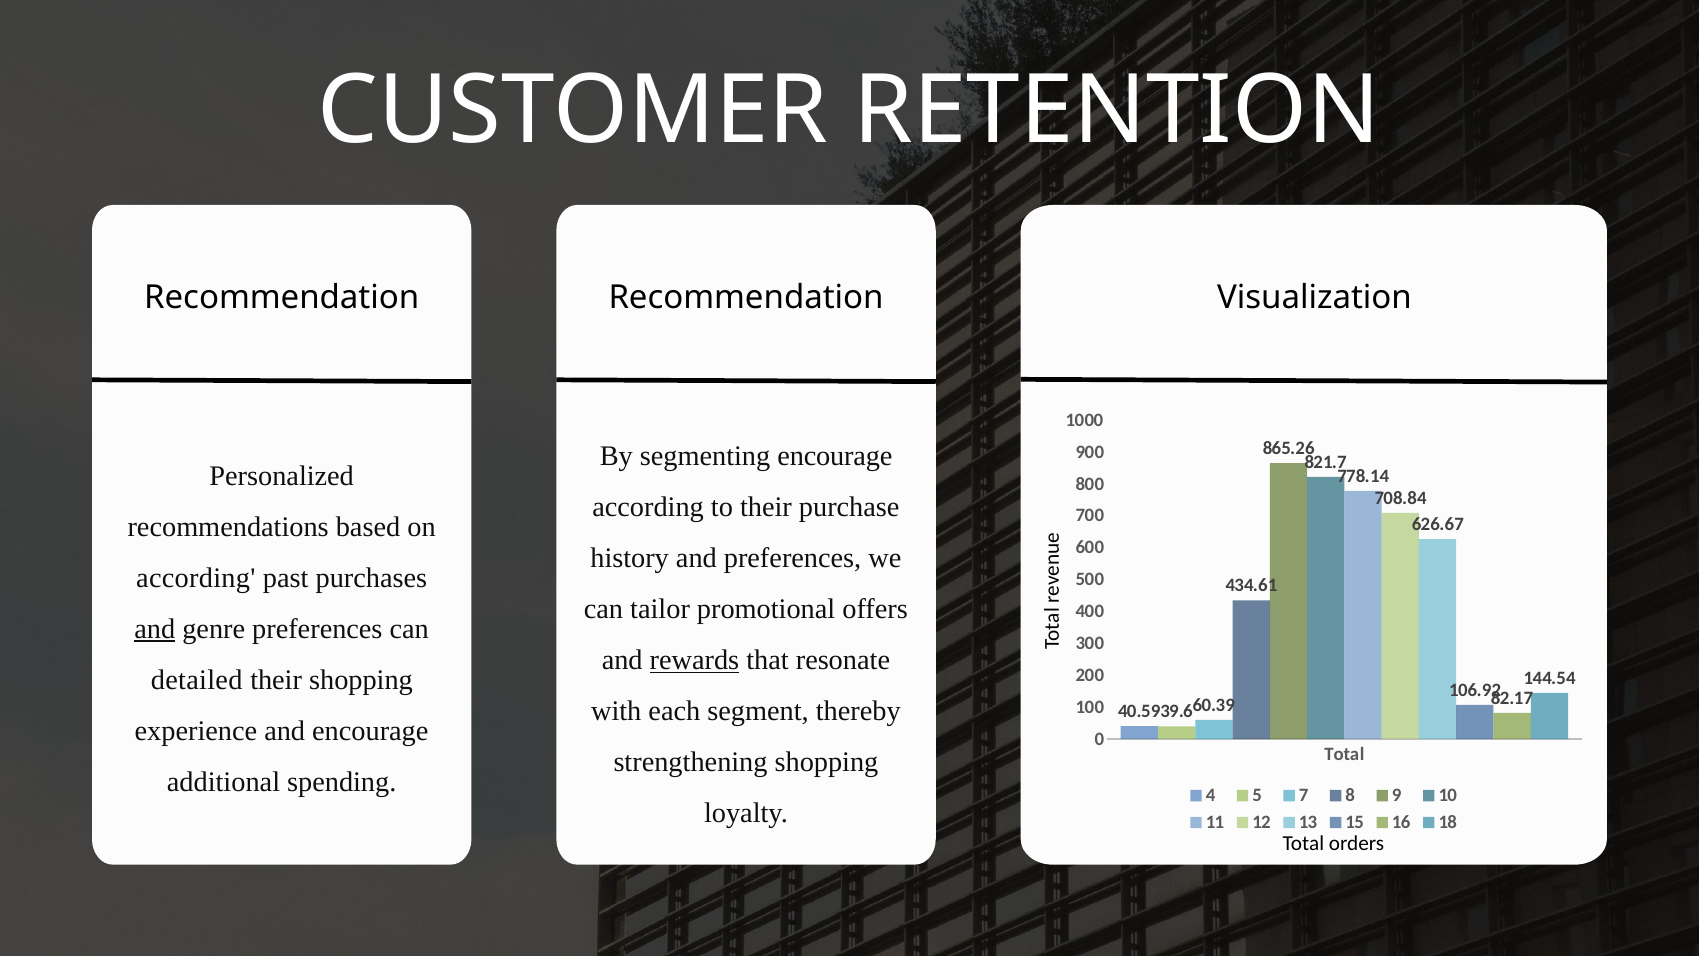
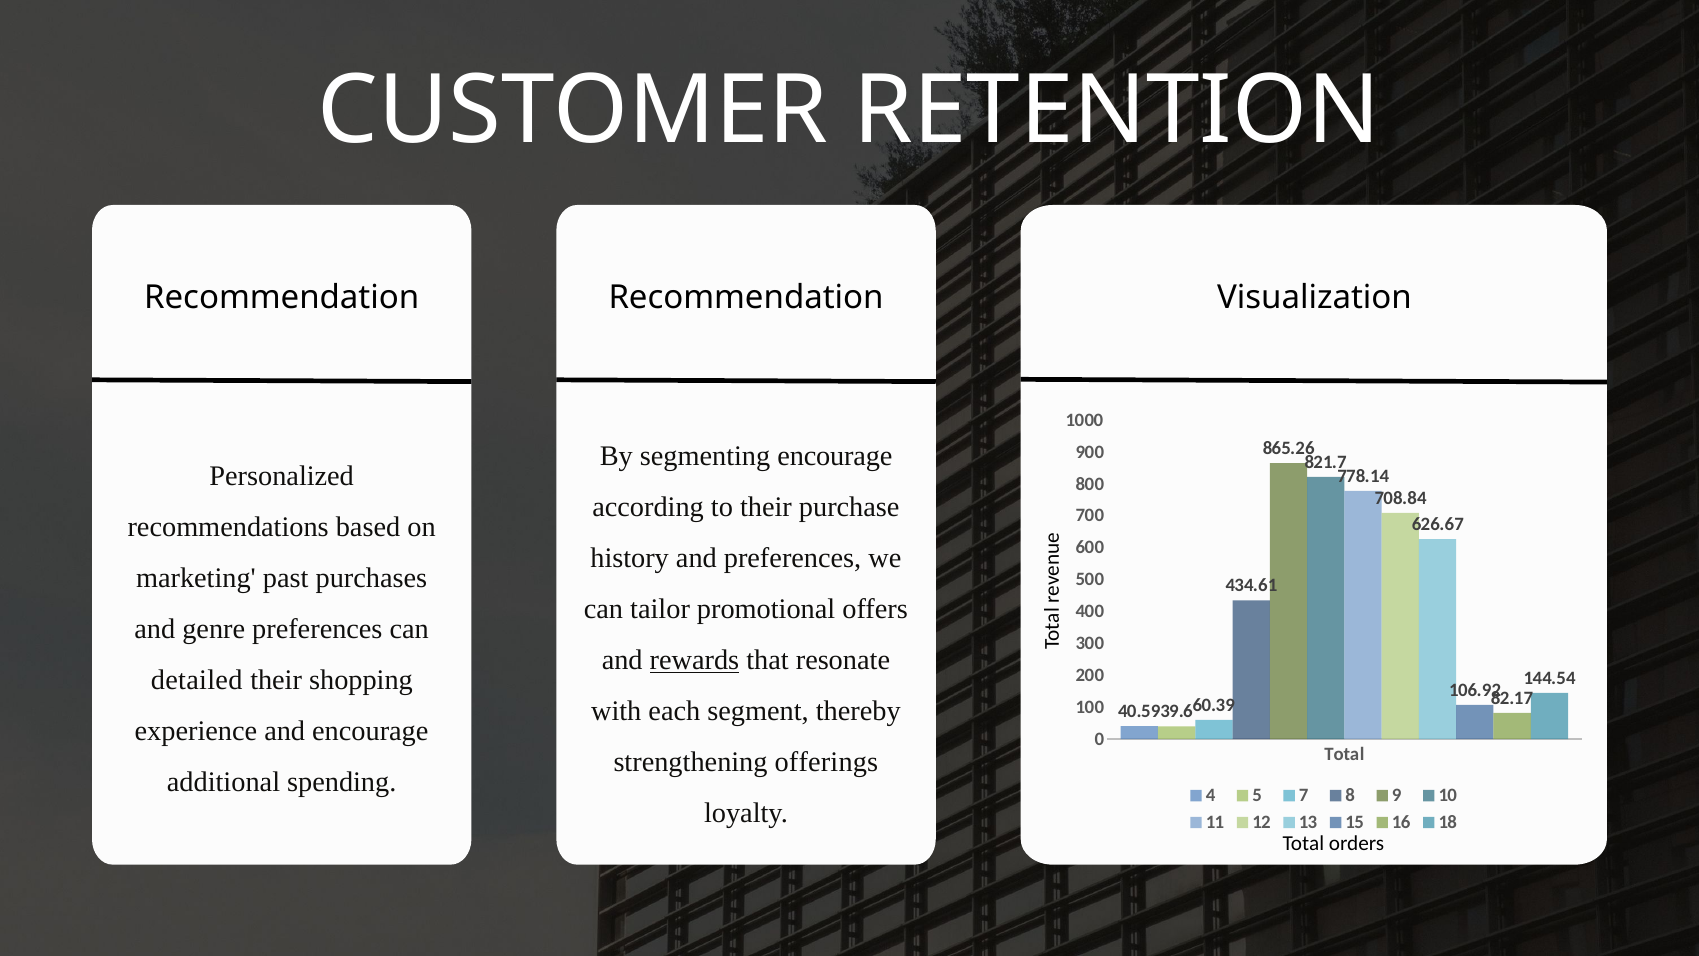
according at (196, 578): according -> marketing
and at (155, 629) underline: present -> none
strengthening shopping: shopping -> offerings
